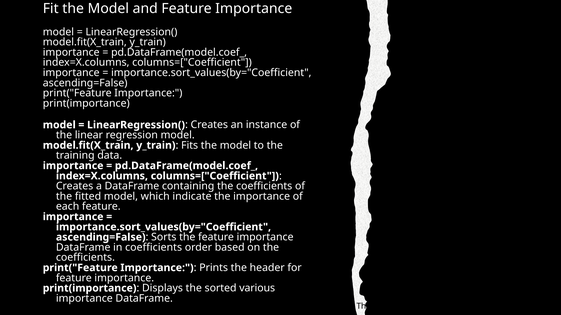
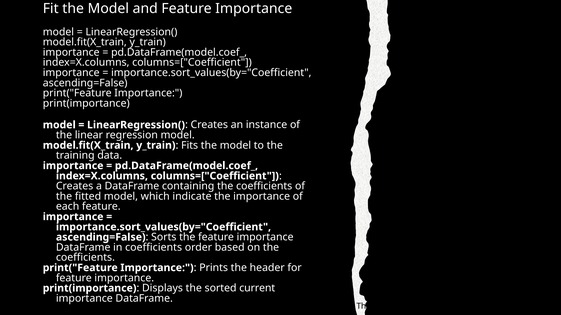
various: various -> current
